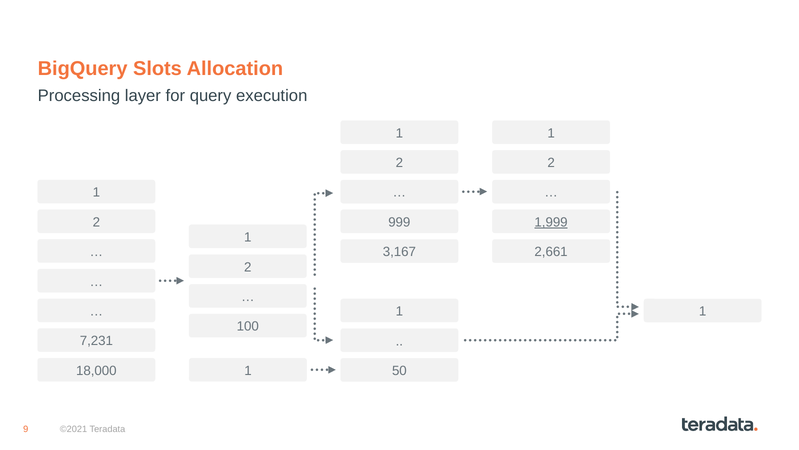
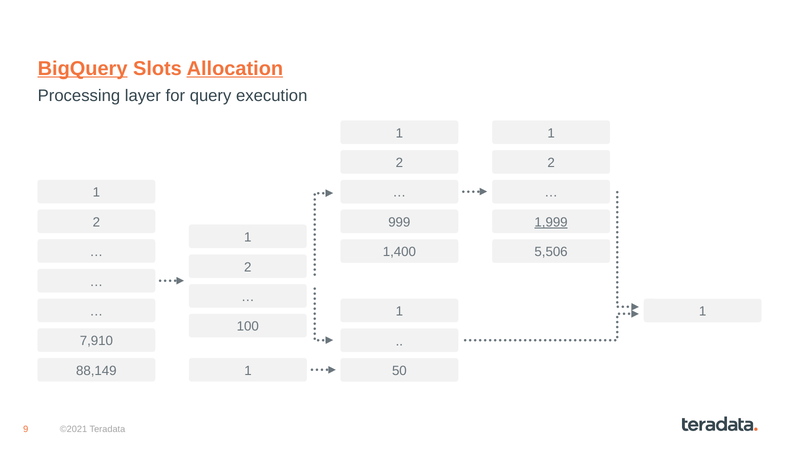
BigQuery underline: none -> present
Allocation underline: none -> present
3,167: 3,167 -> 1,400
2,661: 2,661 -> 5,506
7,231: 7,231 -> 7,910
18,000: 18,000 -> 88,149
